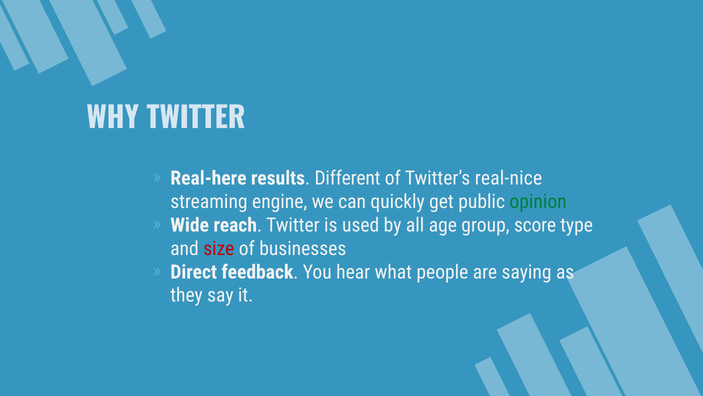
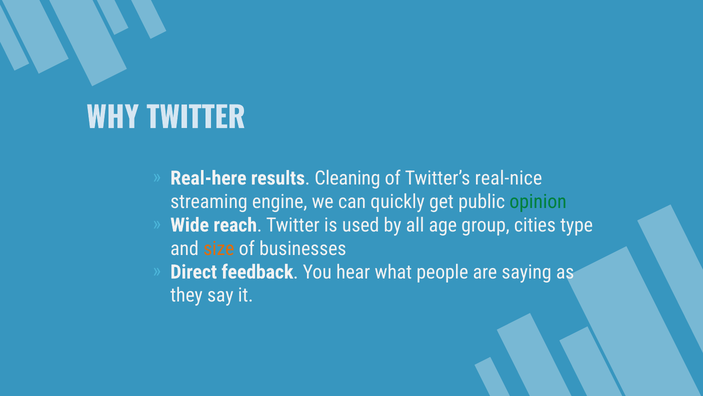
Different: Different -> Cleaning
score: score -> cities
size colour: red -> orange
